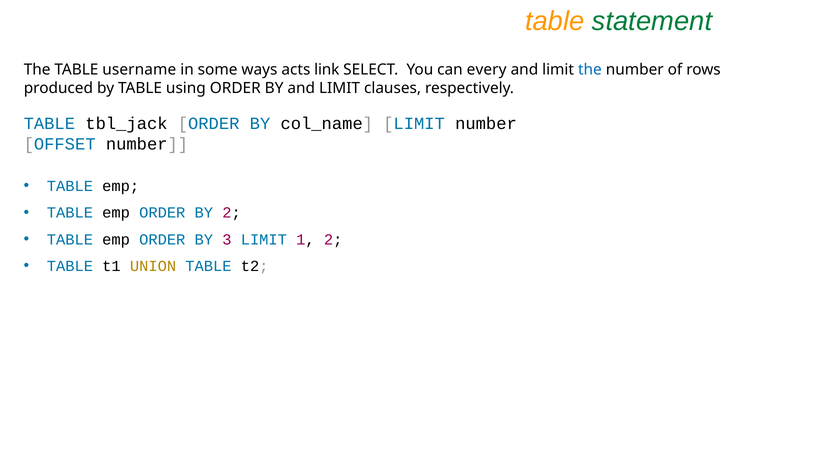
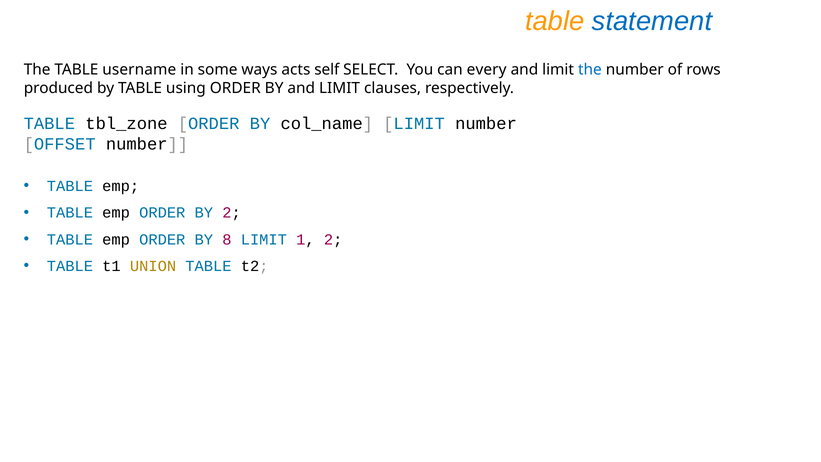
statement colour: green -> blue
link: link -> self
tbl_jack: tbl_jack -> tbl_zone
3: 3 -> 8
